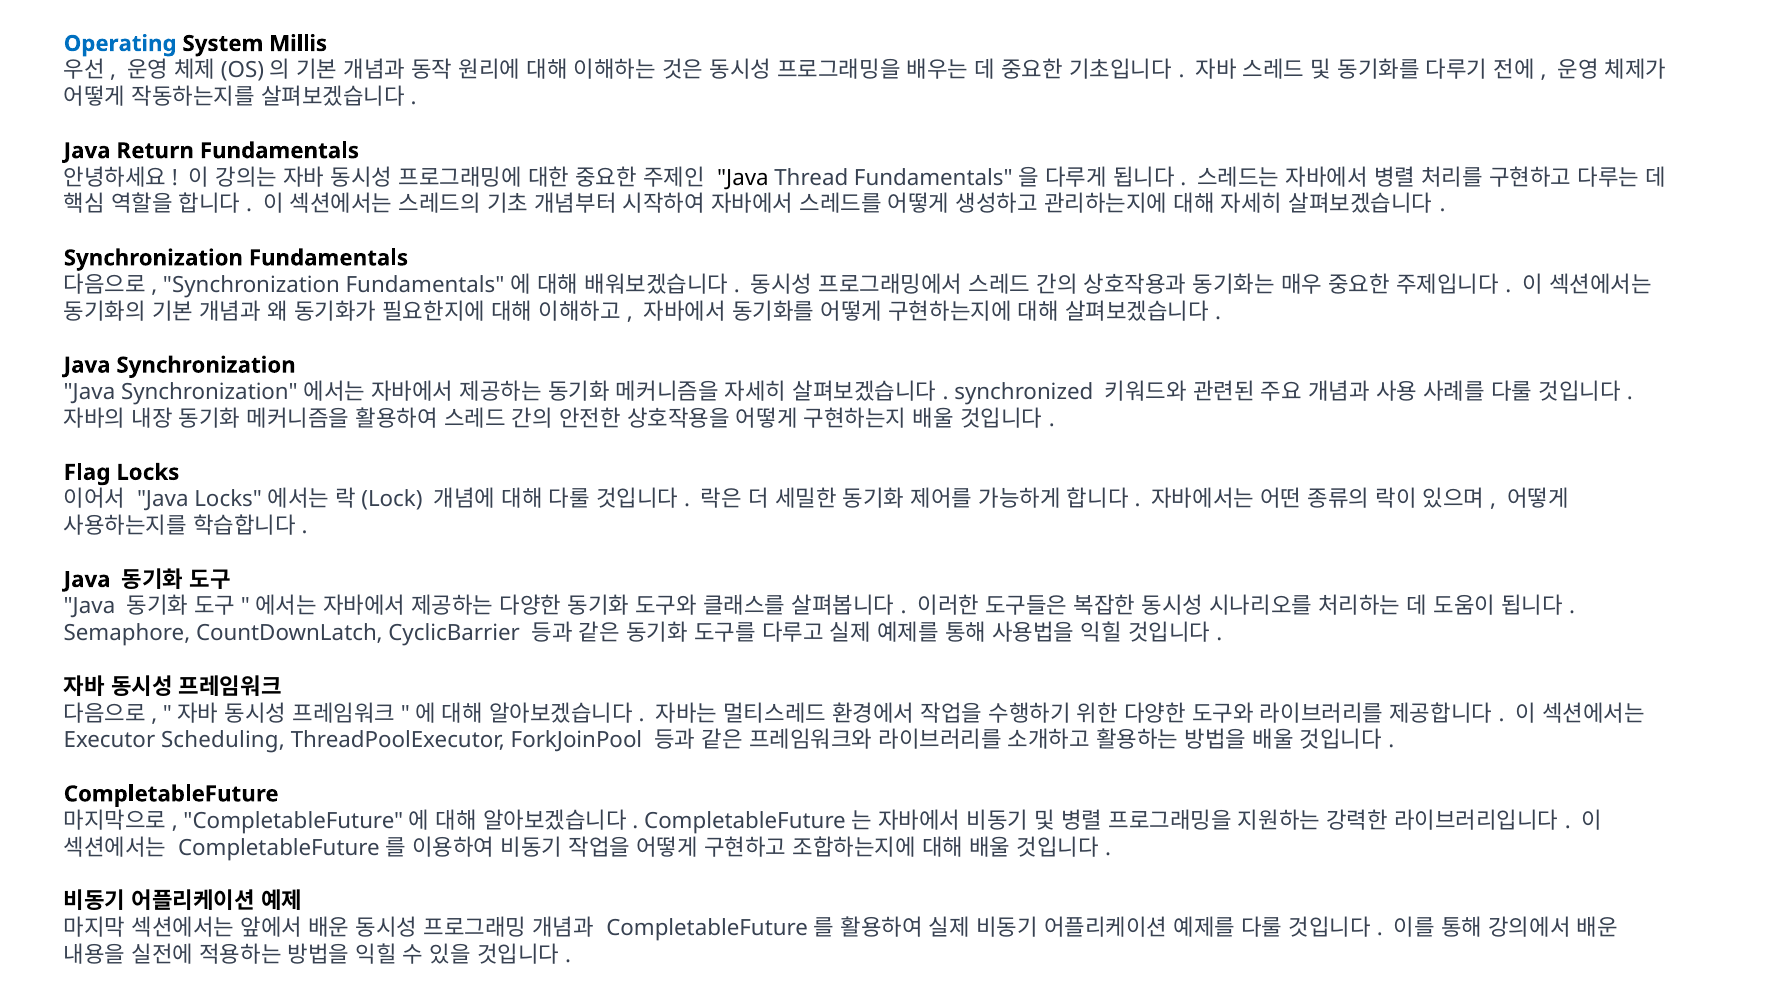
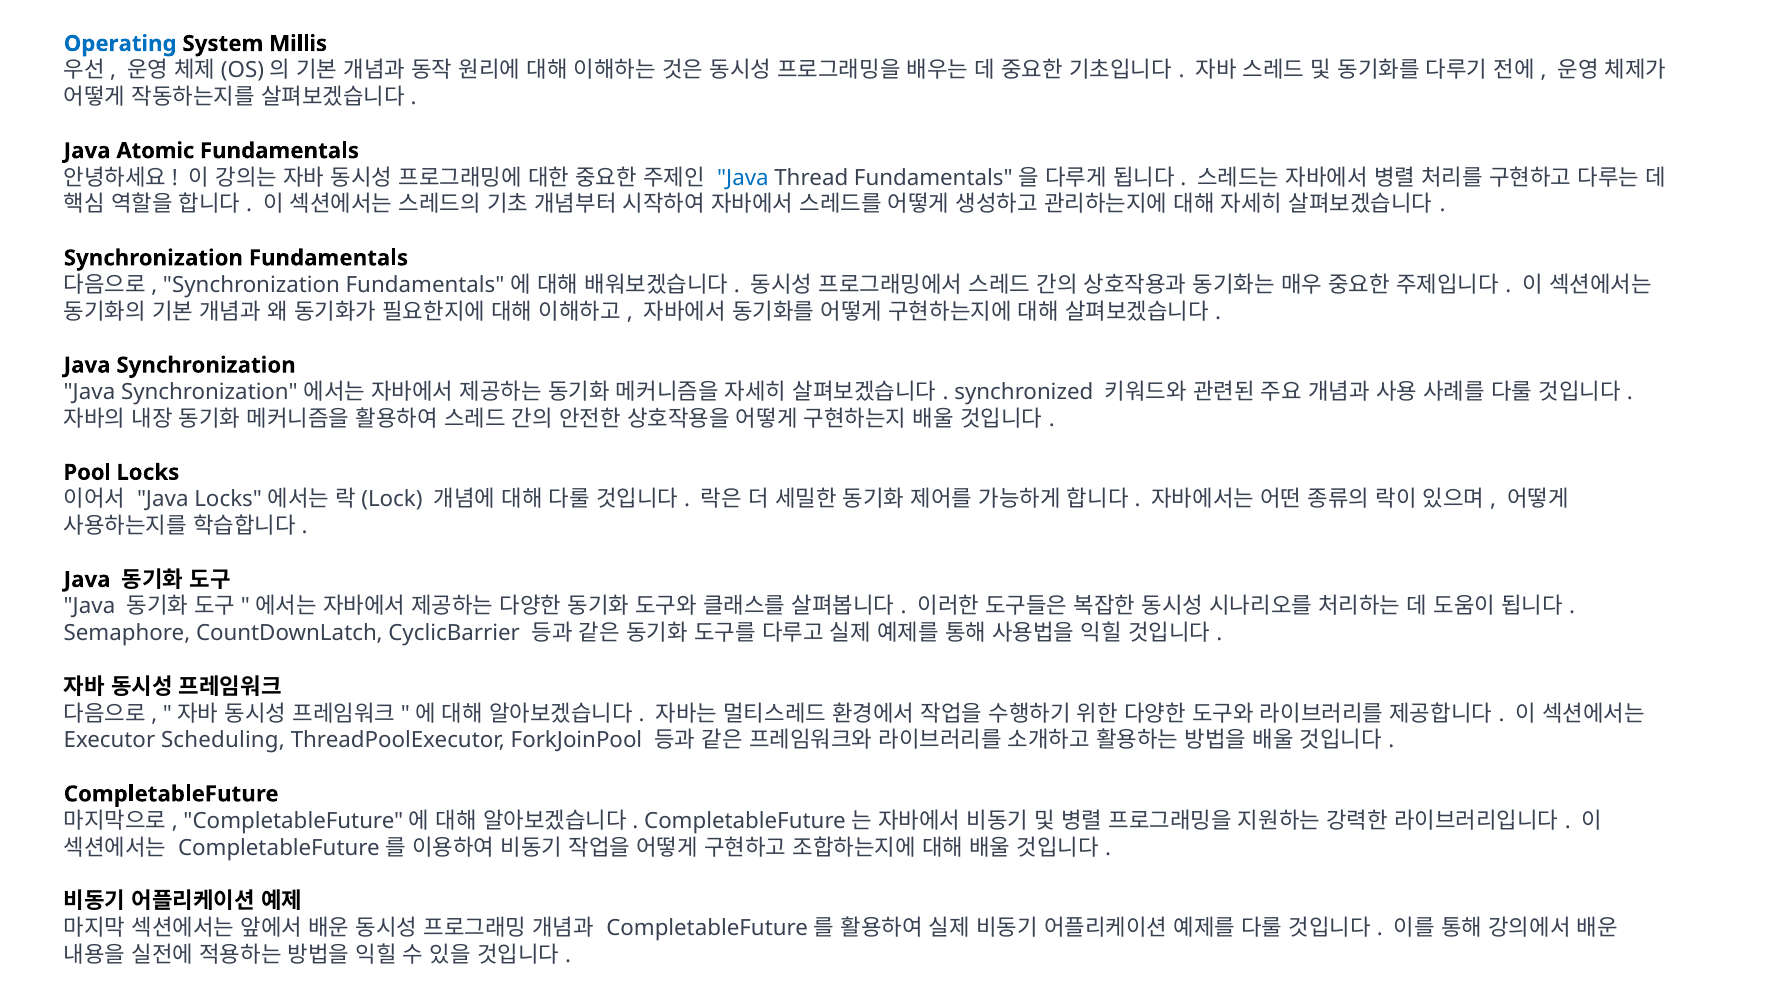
Return: Return -> Atomic
Java at (743, 178) colour: black -> blue
Flag: Flag -> Pool
